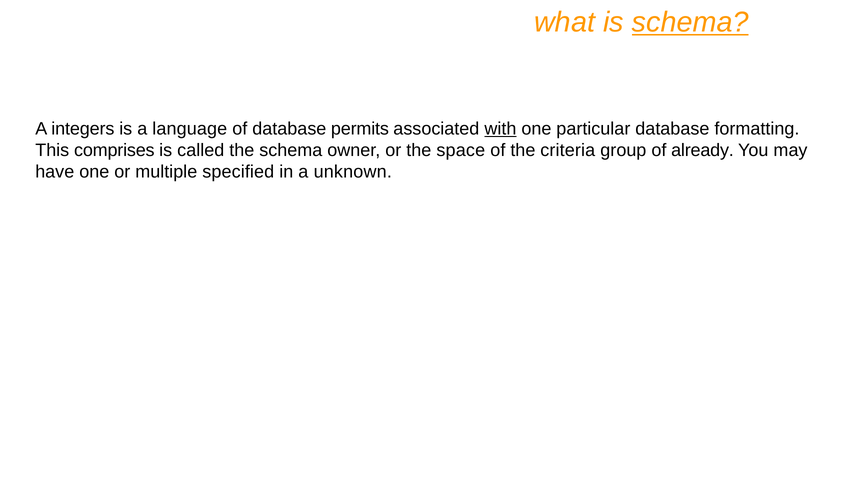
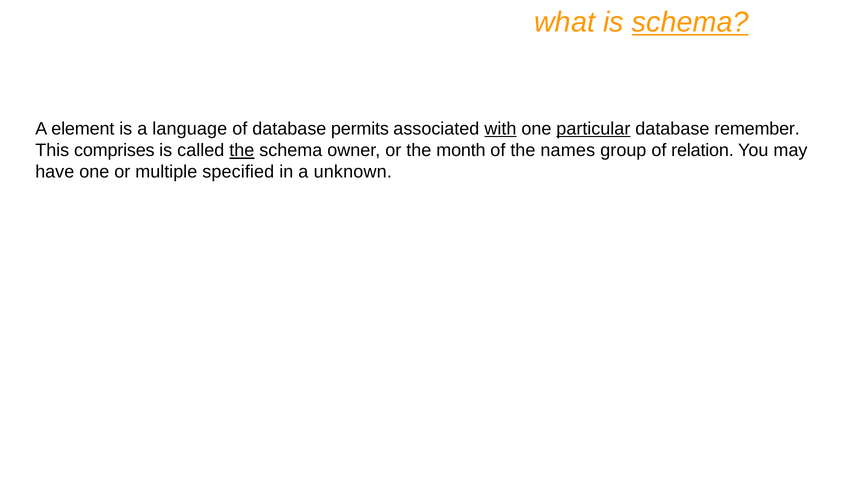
integers: integers -> element
particular underline: none -> present
formatting: formatting -> remember
the at (242, 151) underline: none -> present
space: space -> month
criteria: criteria -> names
already: already -> relation
